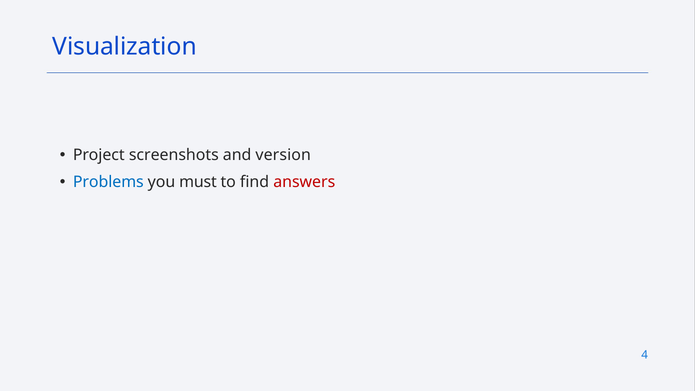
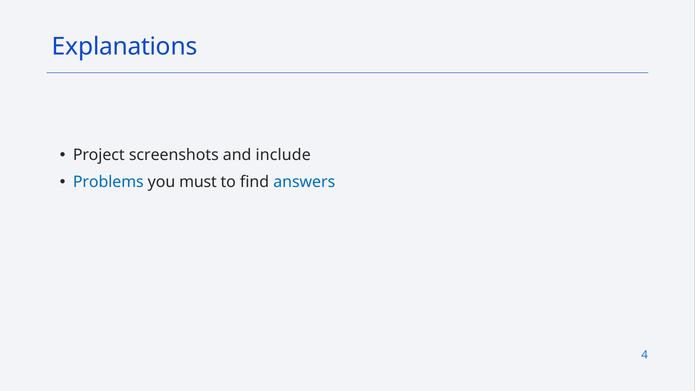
Visualization: Visualization -> Explanations
version: version -> include
answers colour: red -> blue
